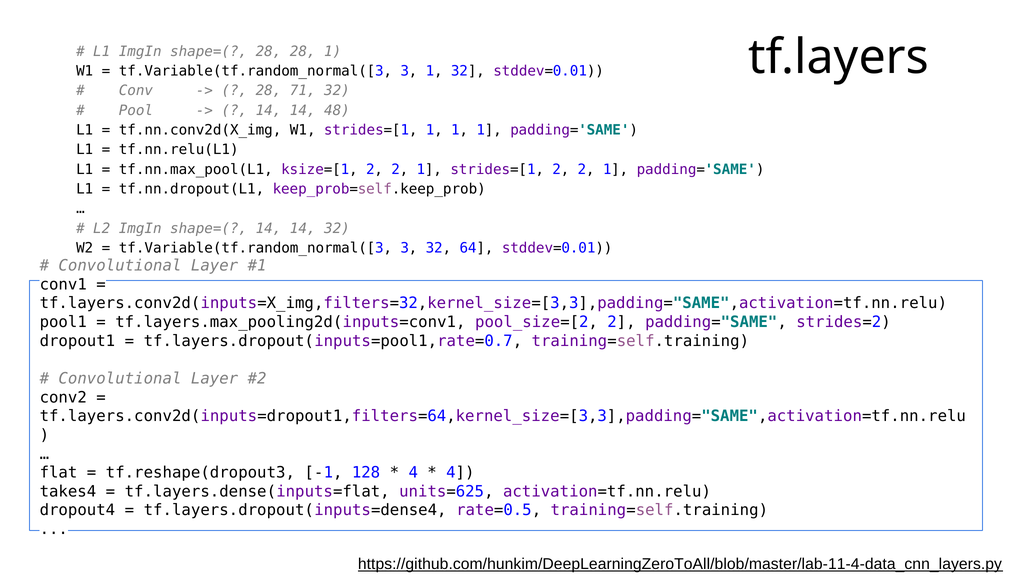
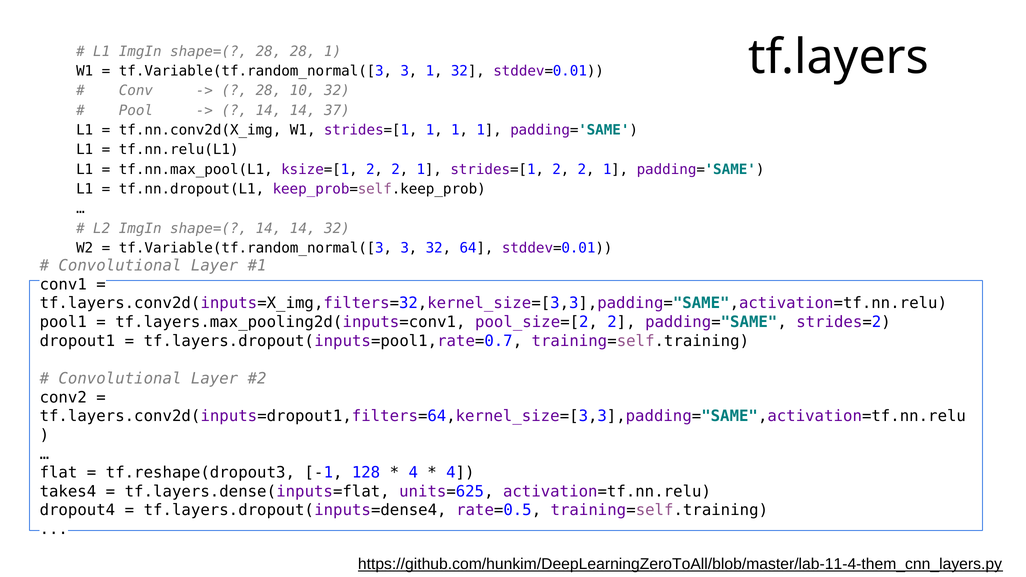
71: 71 -> 10
48: 48 -> 37
https://github.com/hunkim/DeepLearningZeroToAll/blob/master/lab-11-4-data_cnn_layers.py: https://github.com/hunkim/DeepLearningZeroToAll/blob/master/lab-11-4-data_cnn_layers.py -> https://github.com/hunkim/DeepLearningZeroToAll/blob/master/lab-11-4-them_cnn_layers.py
